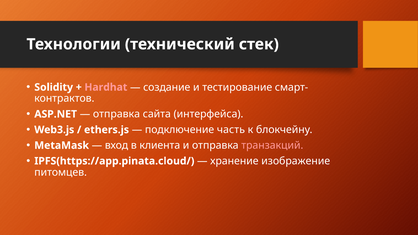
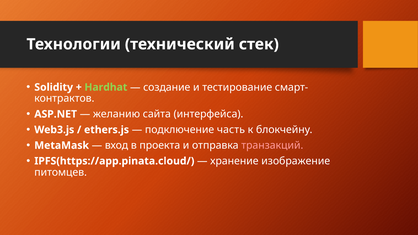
Hardhat colour: pink -> light green
отправка at (116, 114): отправка -> желанию
клиента: клиента -> проекта
